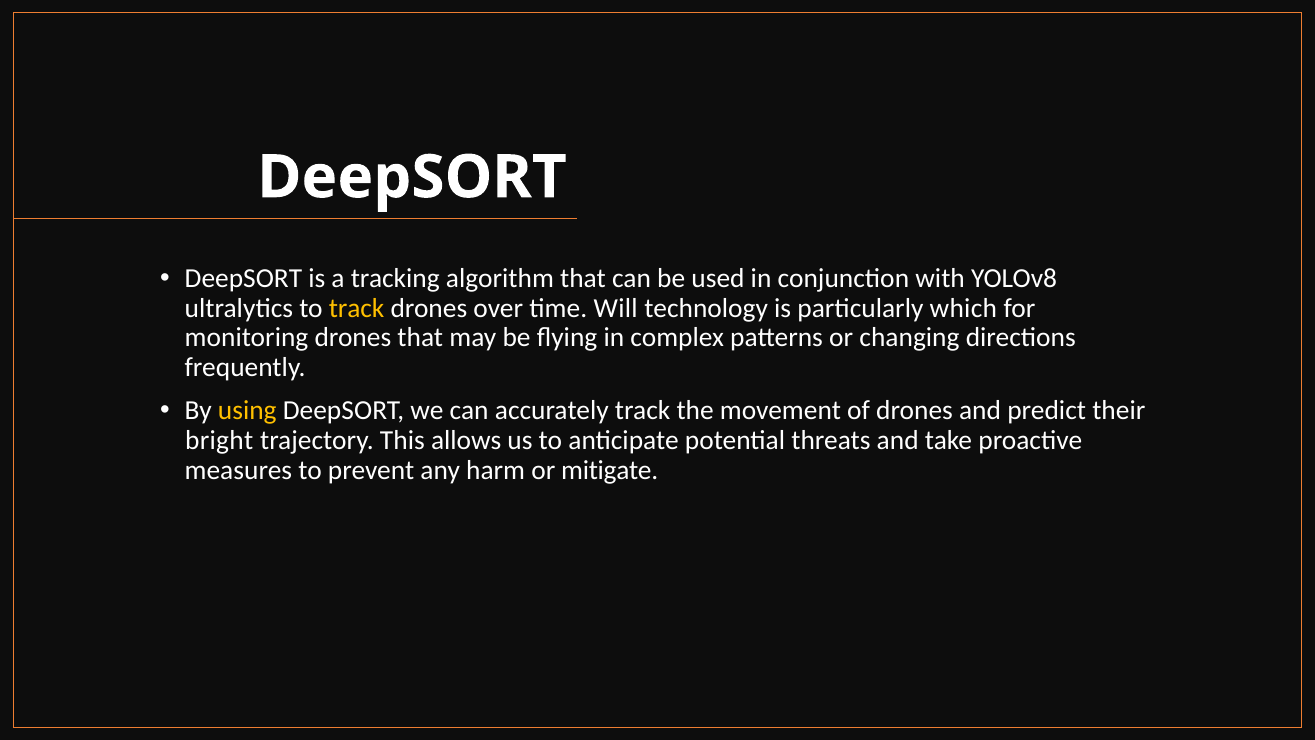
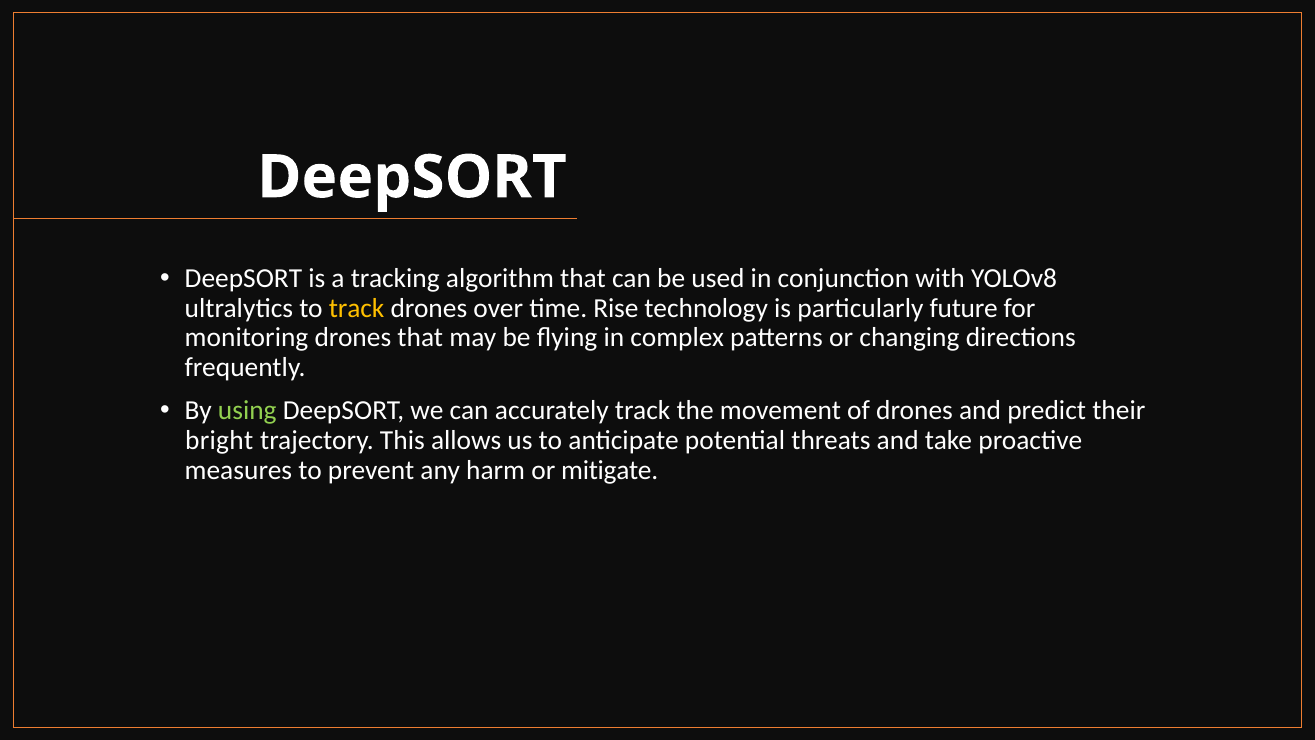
Will: Will -> Rise
which: which -> future
using colour: yellow -> light green
